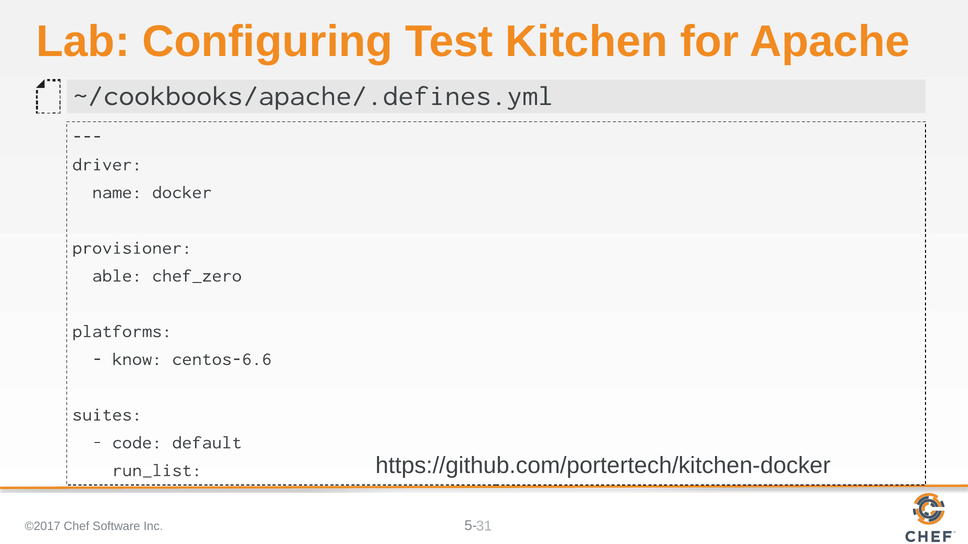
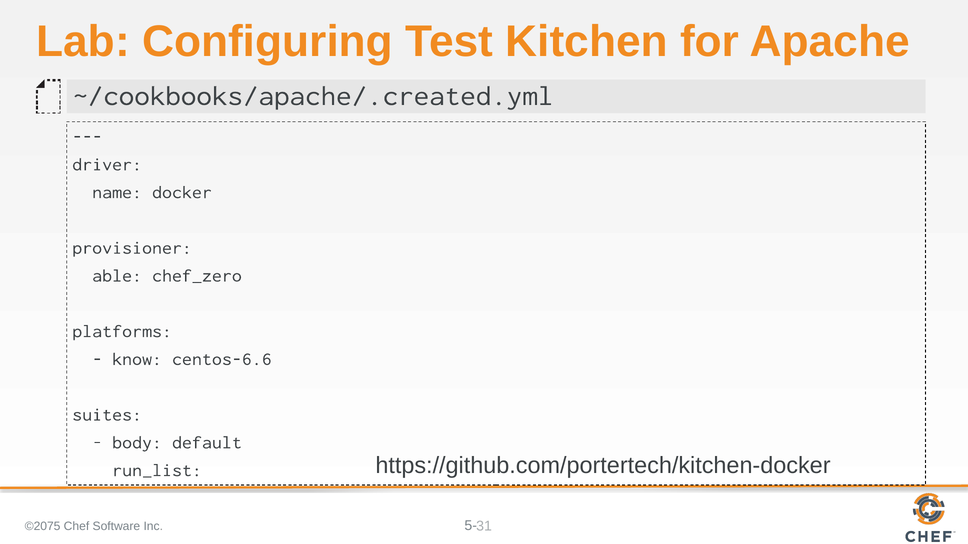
~/cookbooks/apache/.defines.yml: ~/cookbooks/apache/.defines.yml -> ~/cookbooks/apache/.created.yml
code: code -> body
©2017: ©2017 -> ©2075
